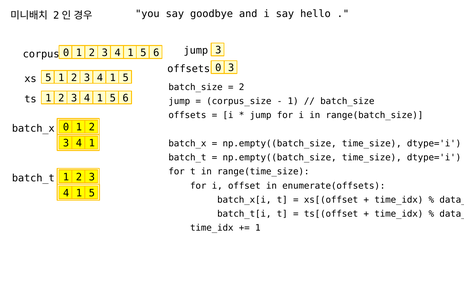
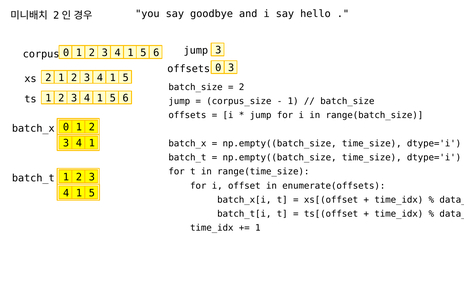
xs 5: 5 -> 2
